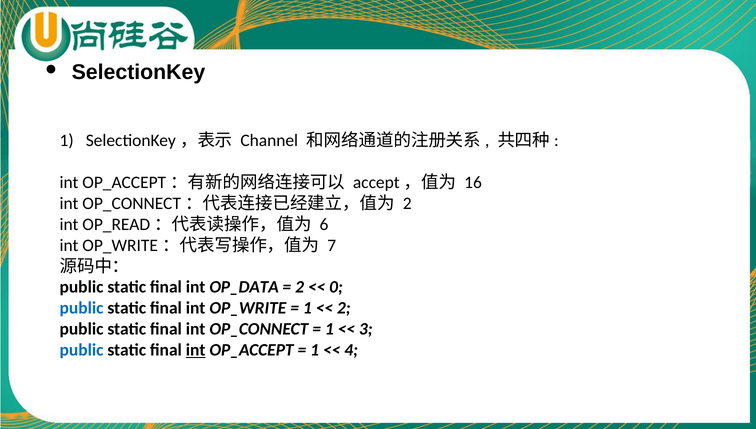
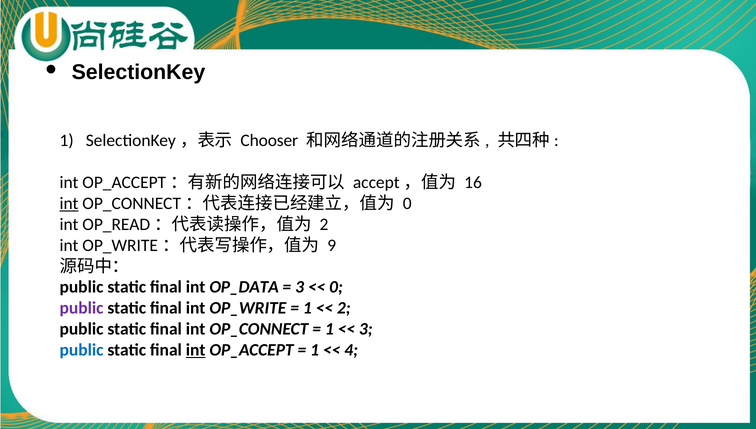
Channel: Channel -> Chooser
int at (69, 203) underline: none -> present
2 at (407, 203): 2 -> 0
6 at (324, 224): 6 -> 2
7: 7 -> 9
2 at (300, 287): 2 -> 3
public at (82, 308) colour: blue -> purple
